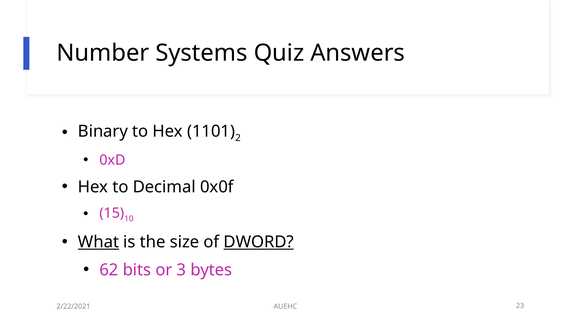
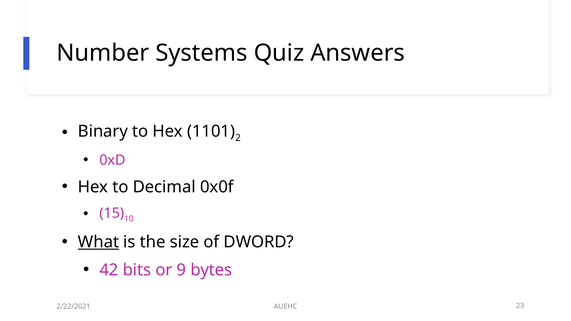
DWORD underline: present -> none
62: 62 -> 42
3: 3 -> 9
